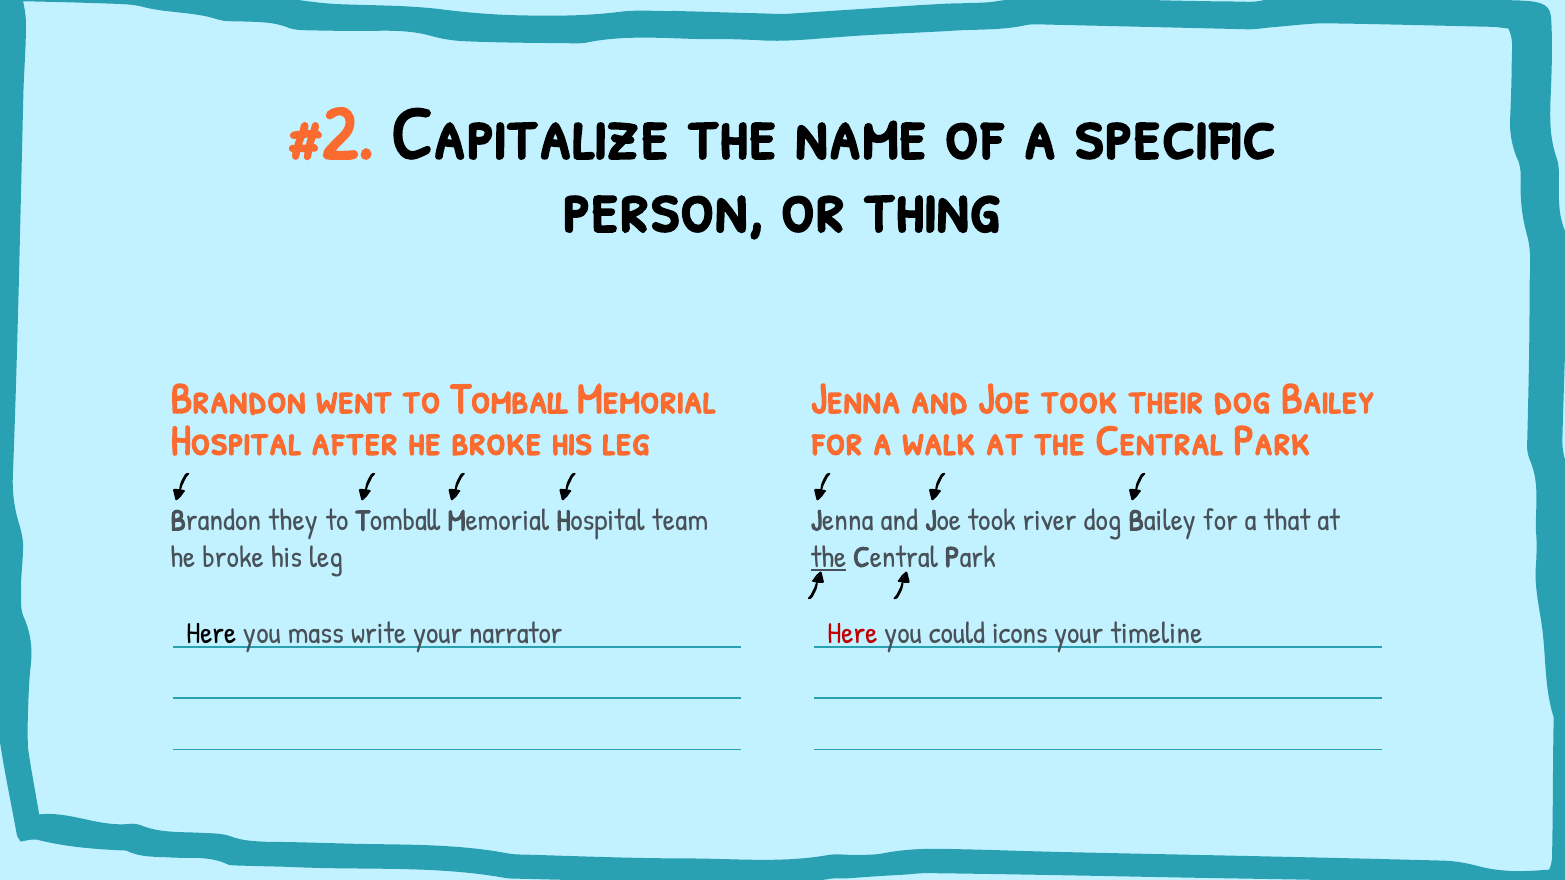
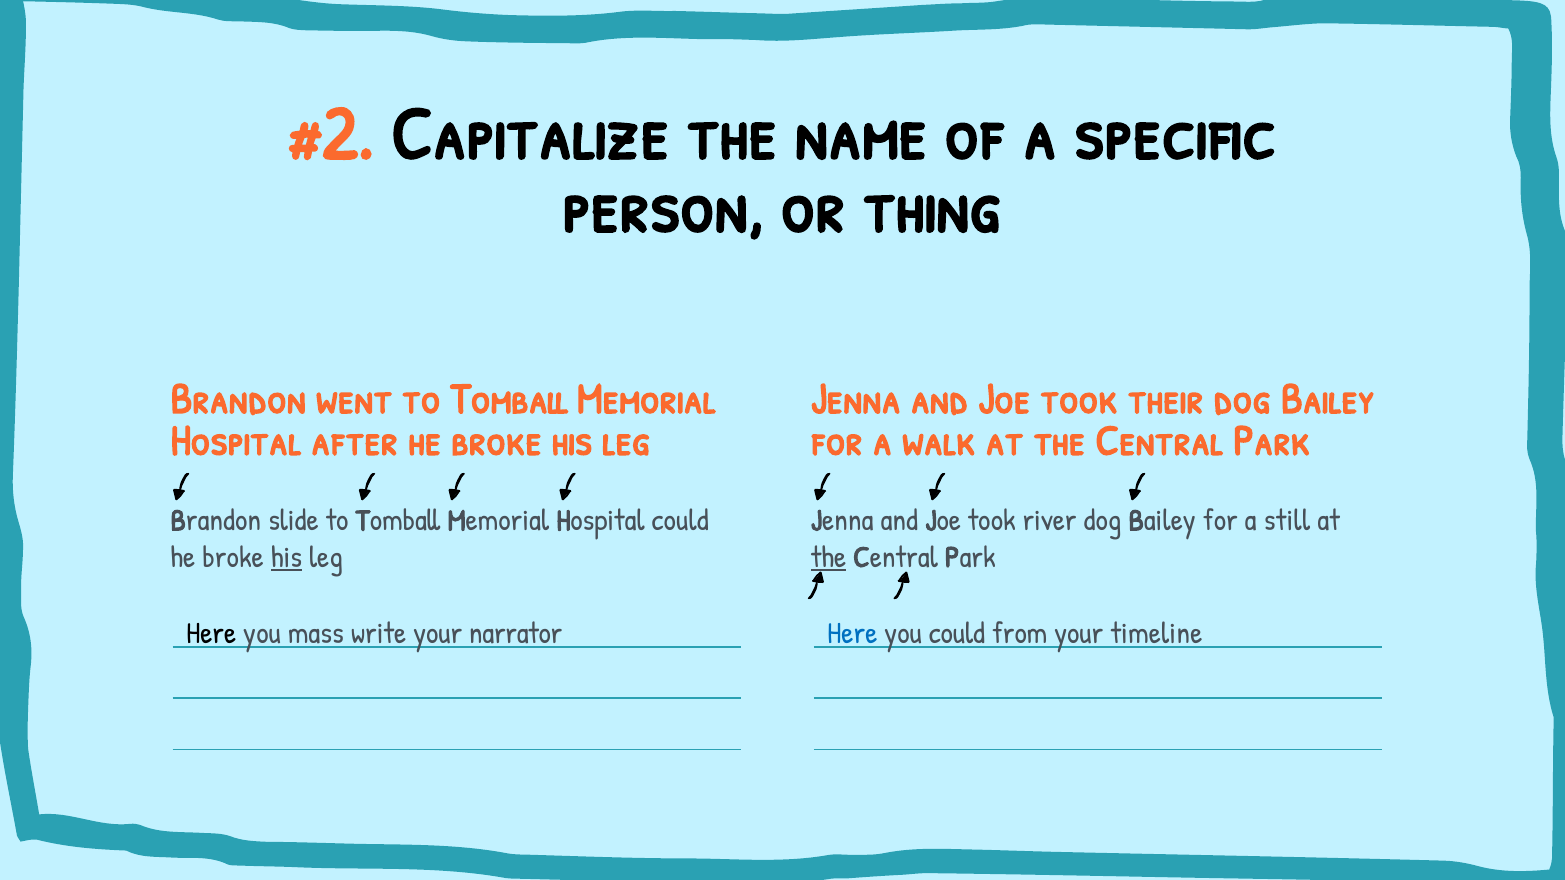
they: they -> slide
Hospital team: team -> could
that: that -> still
his at (286, 557) underline: none -> present
Here at (852, 634) colour: red -> blue
icons: icons -> from
